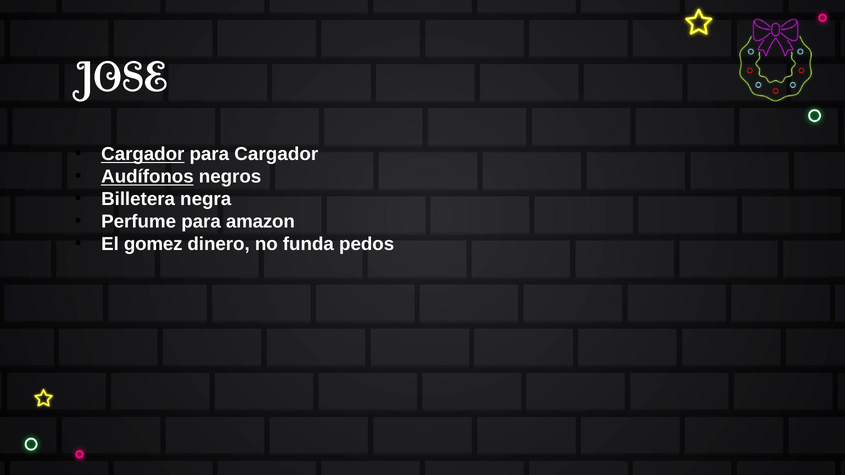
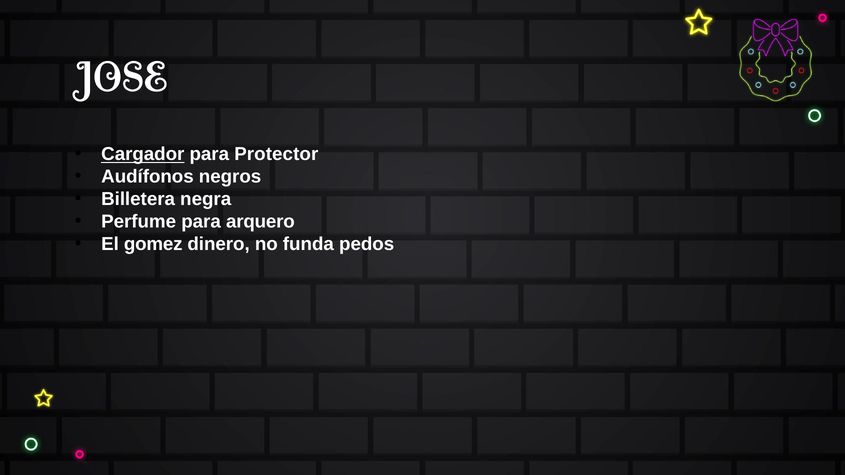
para Cargador: Cargador -> Protector
Audífonos underline: present -> none
amazon: amazon -> arquero
